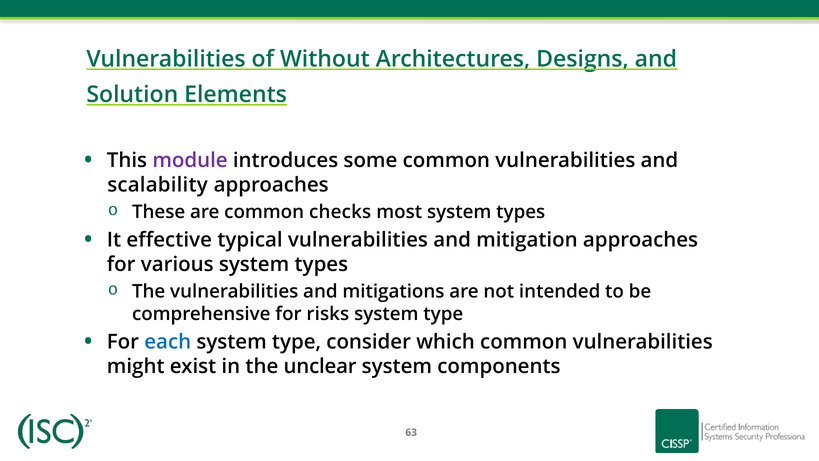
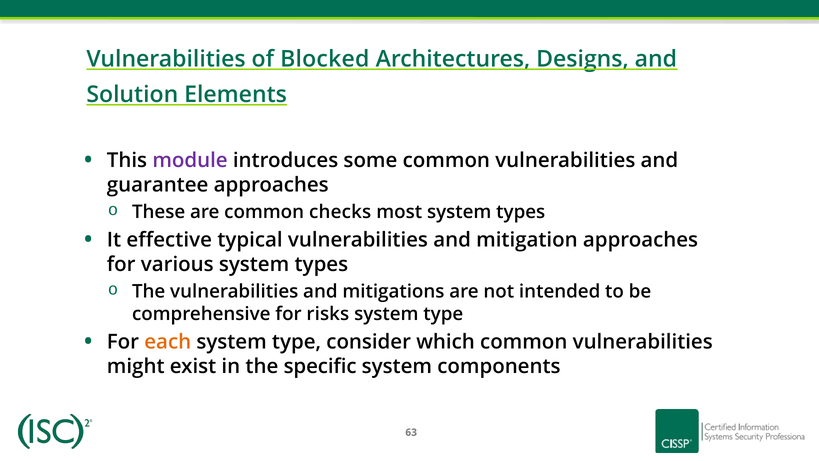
Without: Without -> Blocked
scalability: scalability -> guarantee
each colour: blue -> orange
unclear: unclear -> specific
